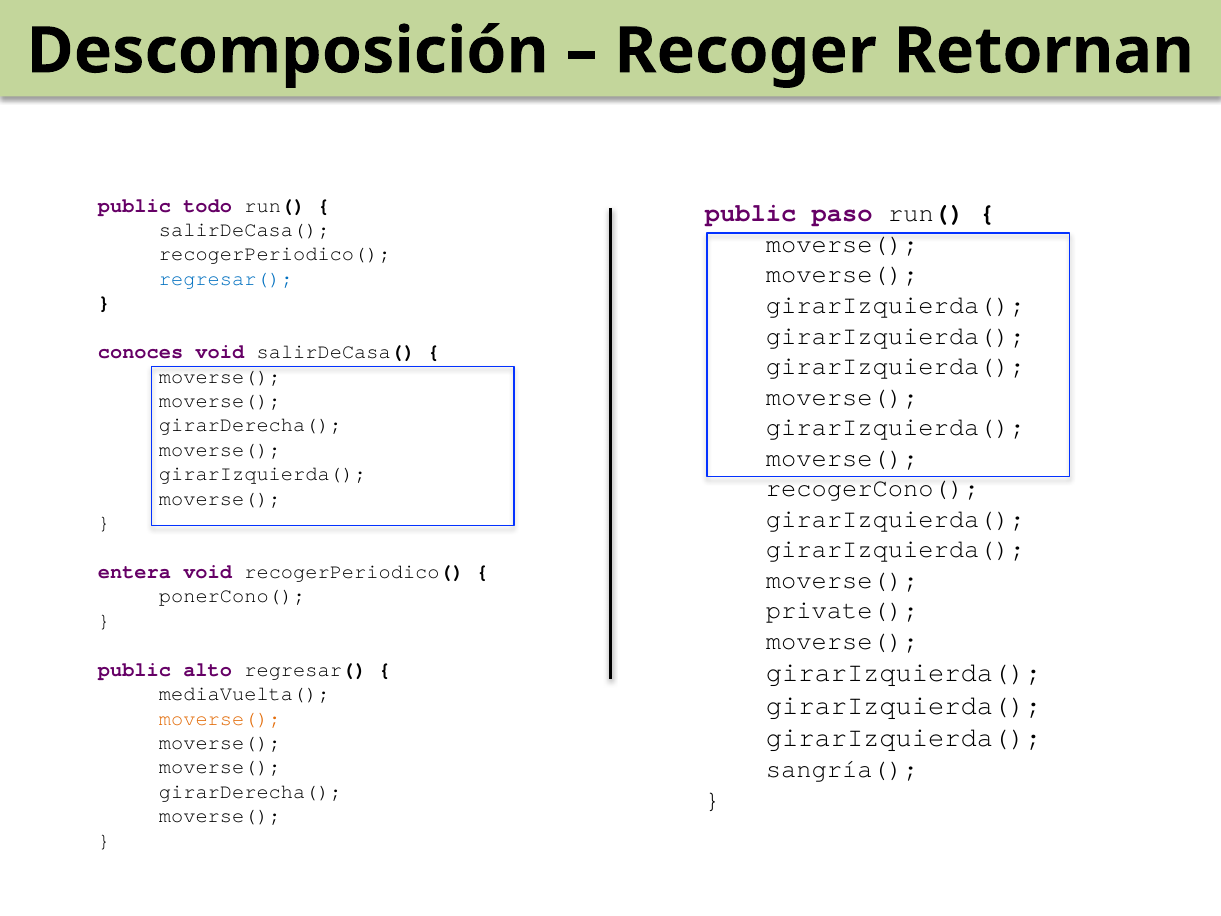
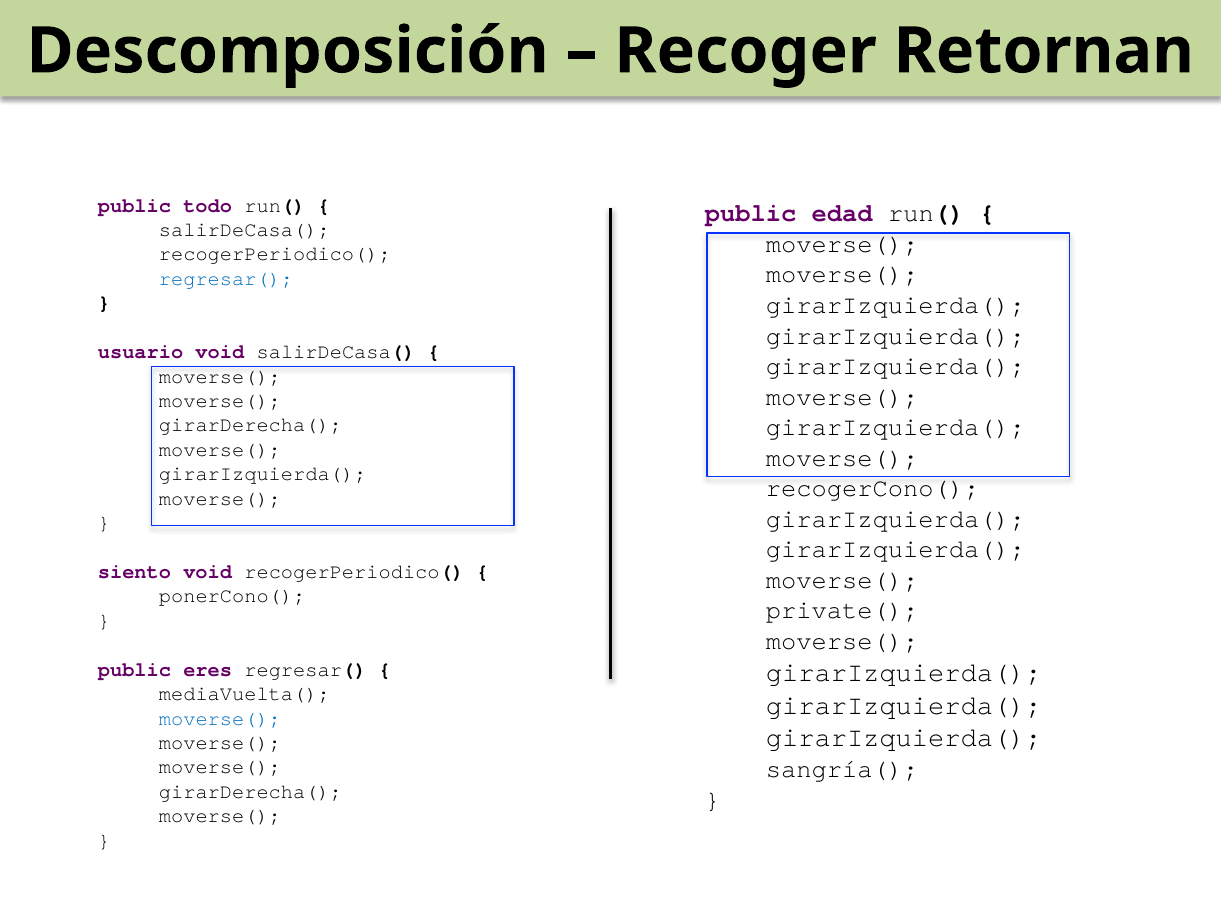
paso: paso -> edad
conoces: conoces -> usuario
entera: entera -> siento
alto: alto -> eres
moverse( at (220, 718) colour: orange -> blue
